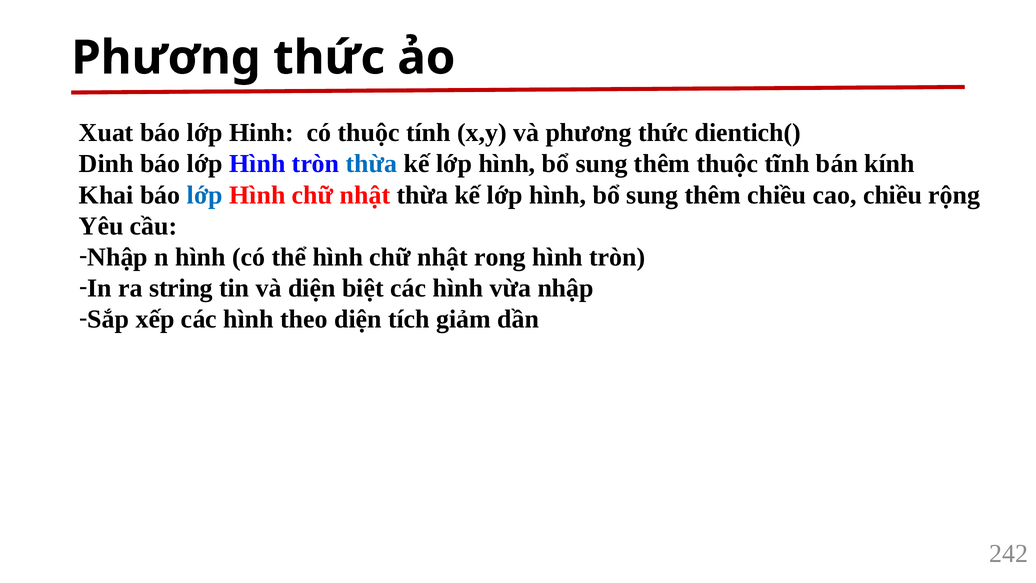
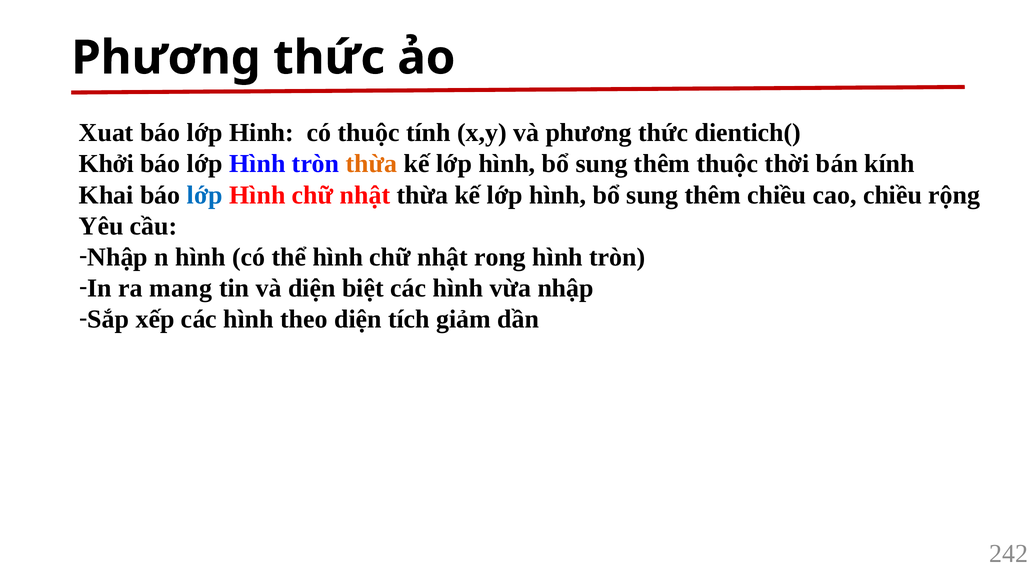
Dinh: Dinh -> Khởi
thừa at (372, 164) colour: blue -> orange
tĩnh: tĩnh -> thời
string: string -> mang
